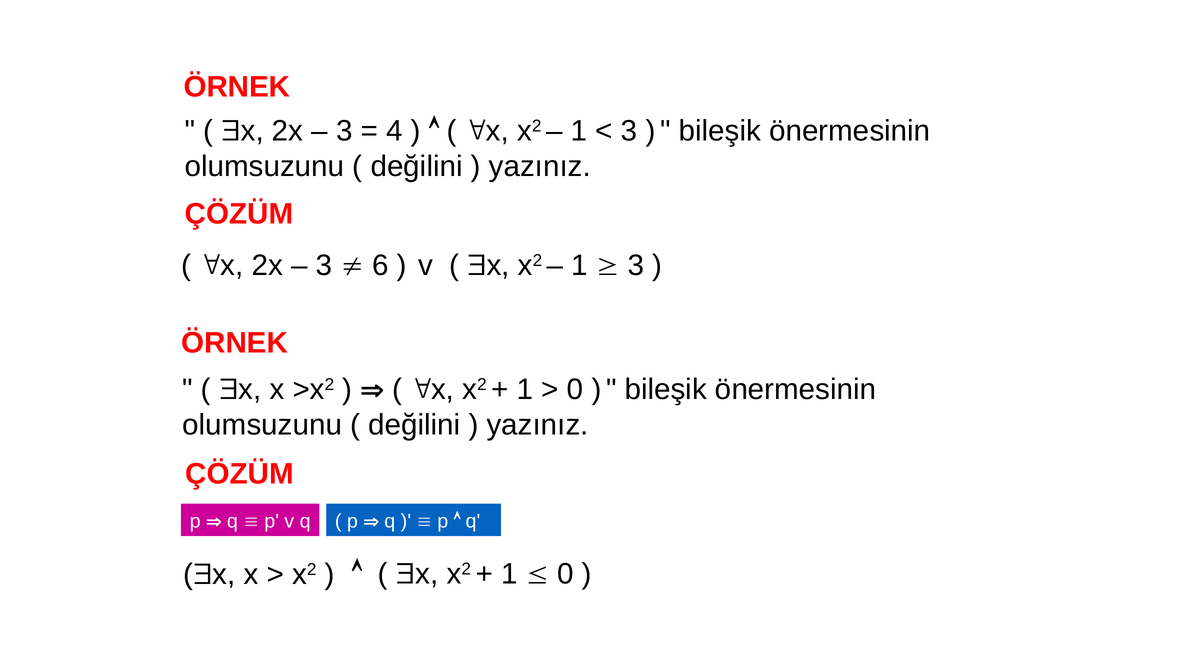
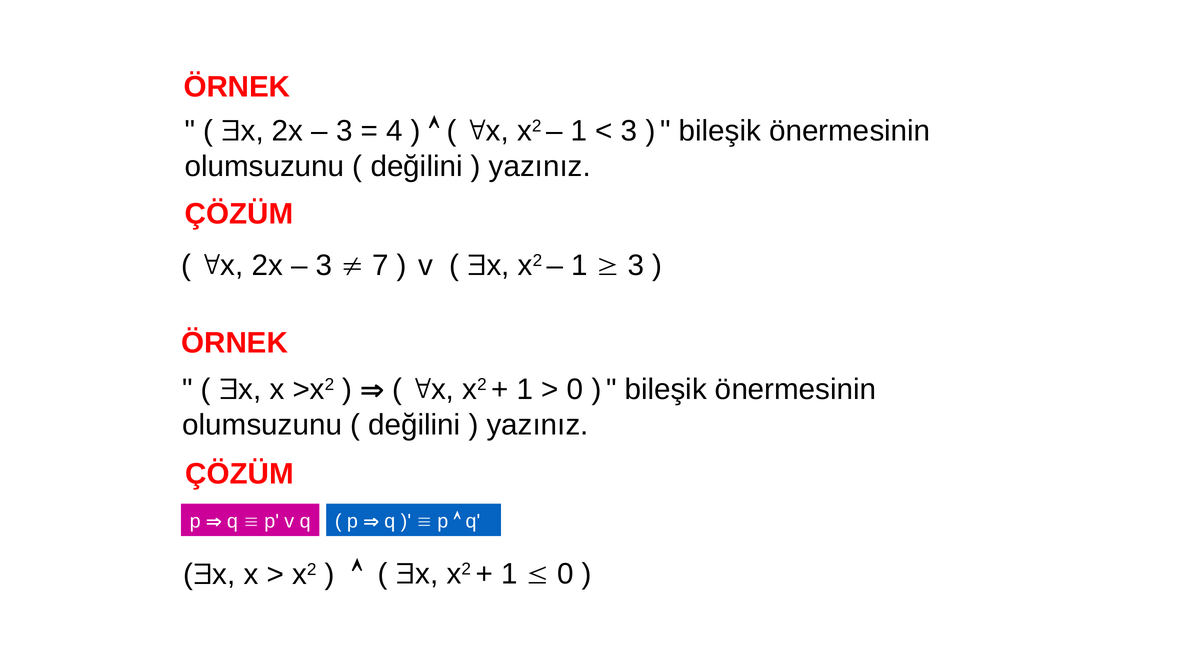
6: 6 -> 7
